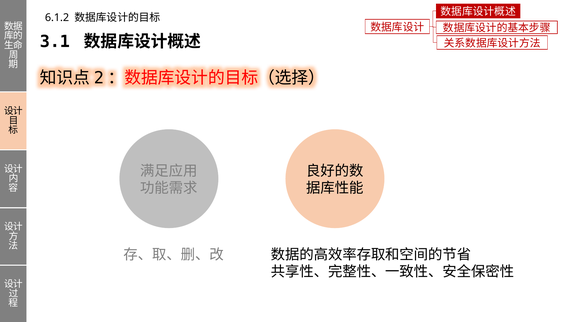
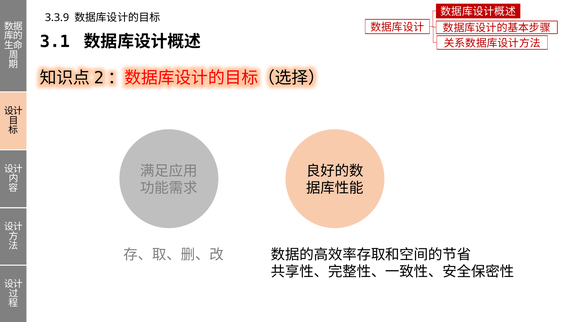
6.1.2: 6.1.2 -> 3.3.9
